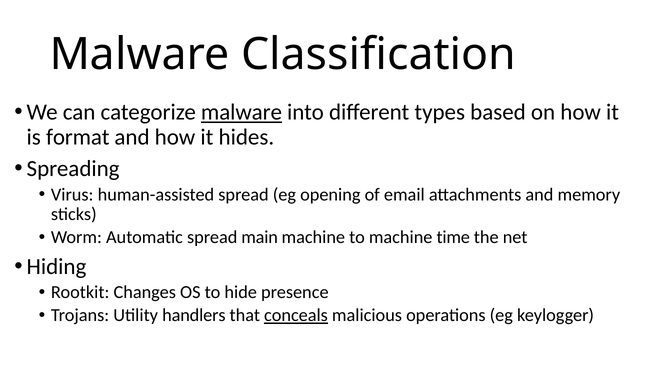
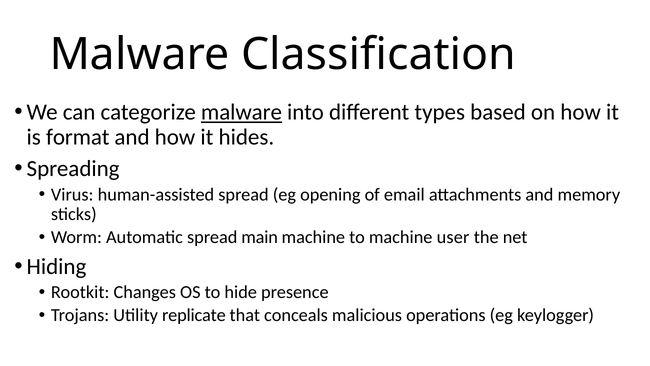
time: time -> user
handlers: handlers -> replicate
conceals underline: present -> none
